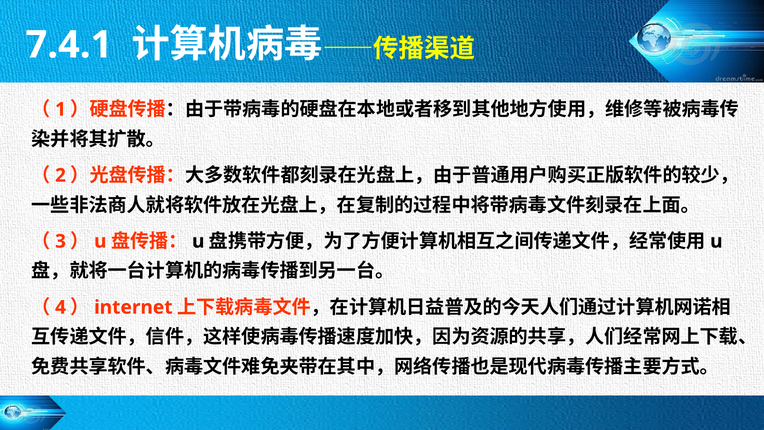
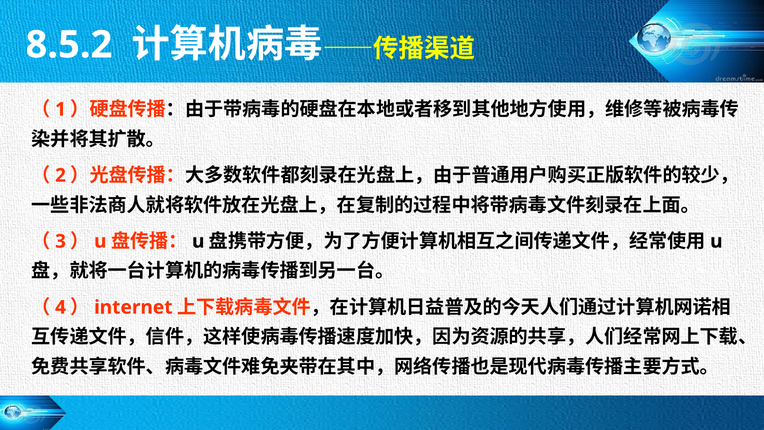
7.4.1: 7.4.1 -> 8.5.2
